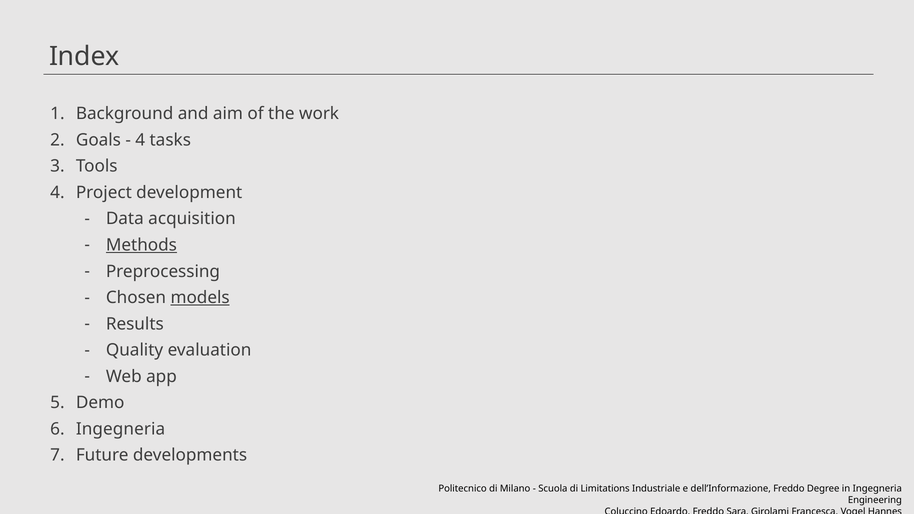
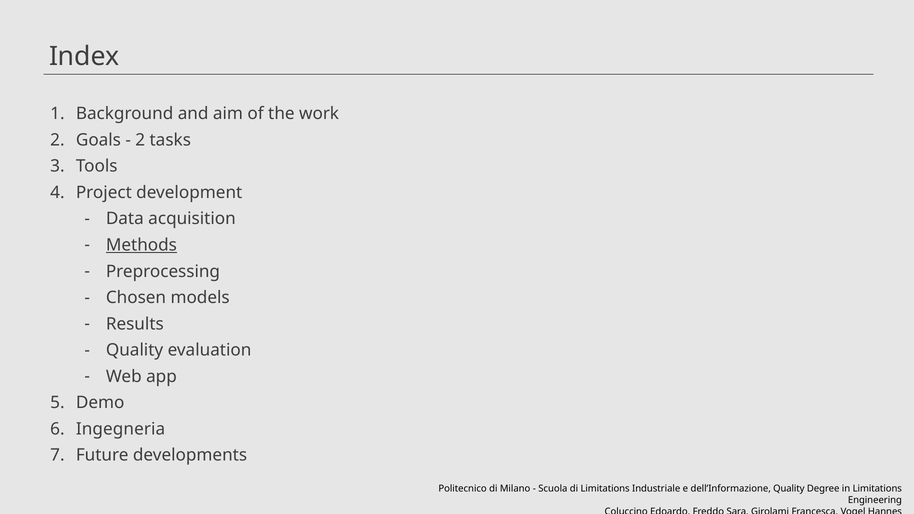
4 at (140, 140): 4 -> 2
models underline: present -> none
dell’Informazione Freddo: Freddo -> Quality
in Ingegneria: Ingegneria -> Limitations
